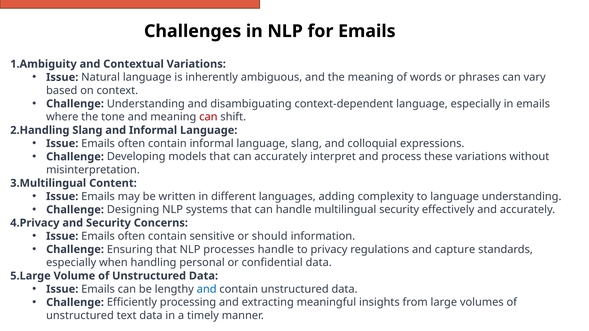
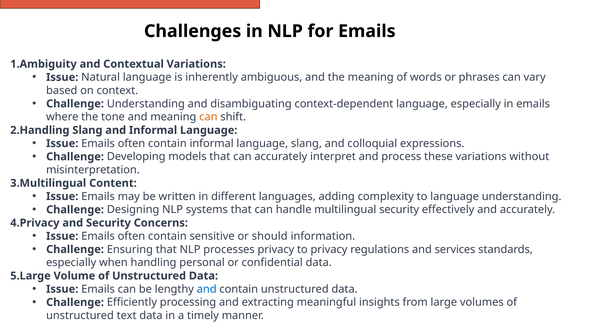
can at (208, 117) colour: red -> orange
processes handle: handle -> privacy
capture: capture -> services
